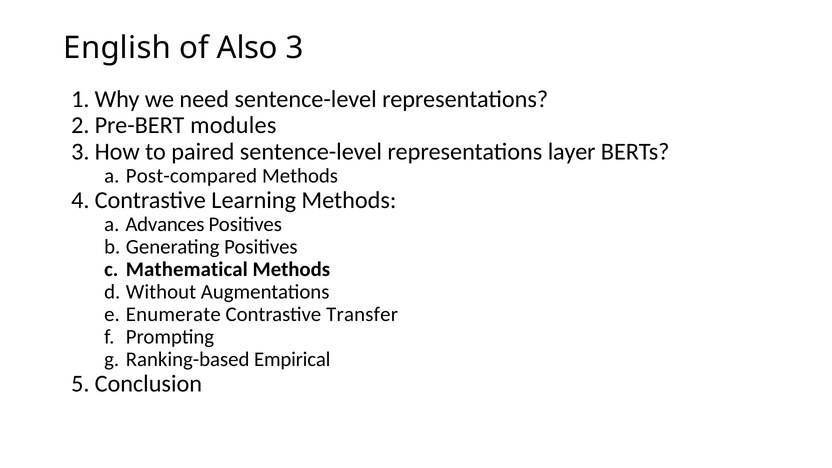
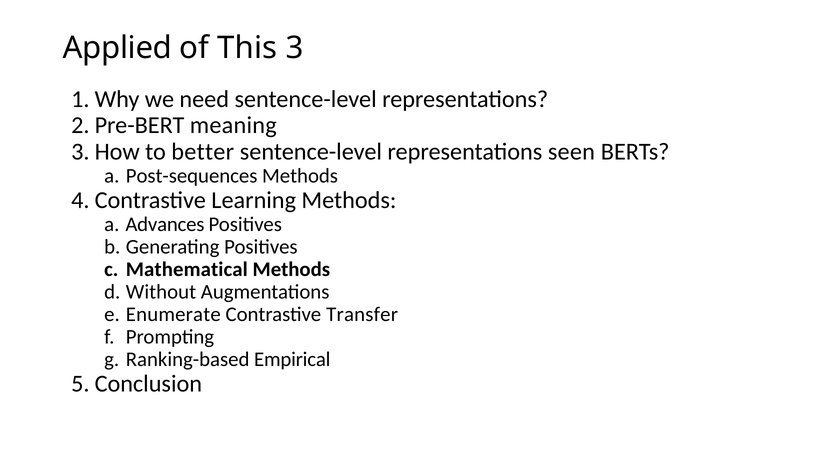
English: English -> Applied
Also: Also -> This
modules: modules -> meaning
paired: paired -> better
layer: layer -> seen
Post-compared: Post-compared -> Post-sequences
